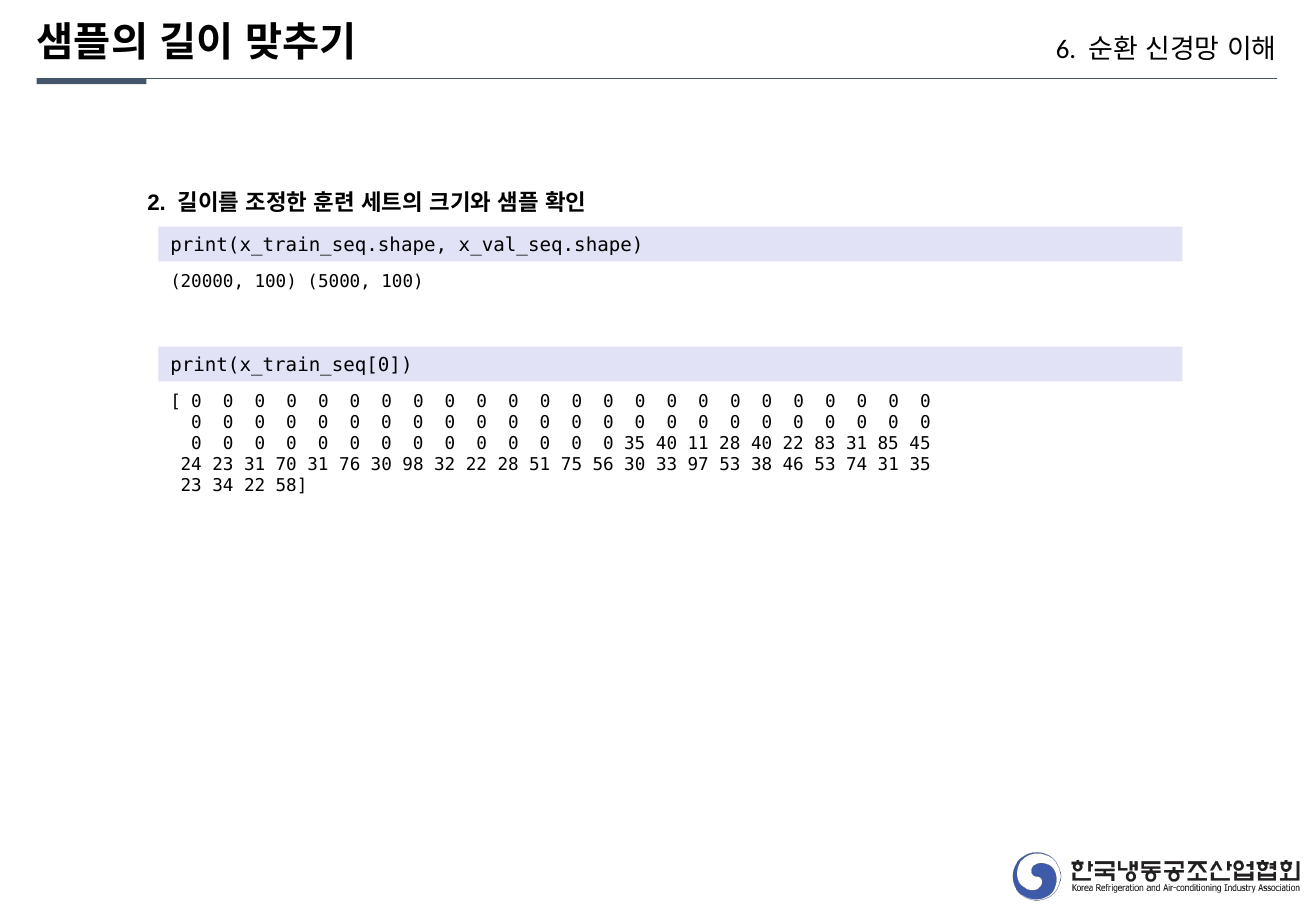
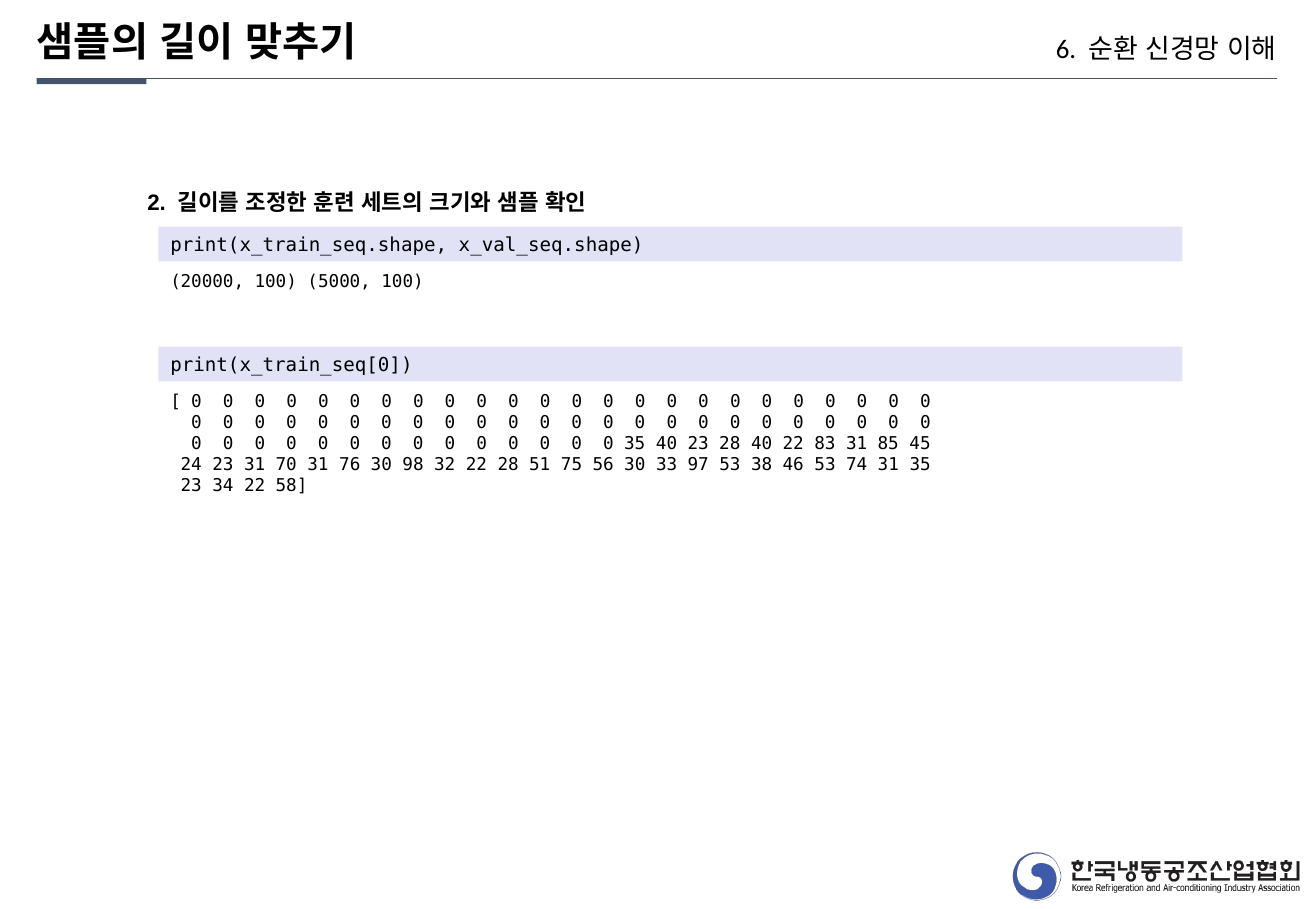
40 11: 11 -> 23
